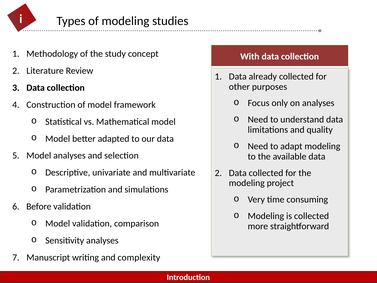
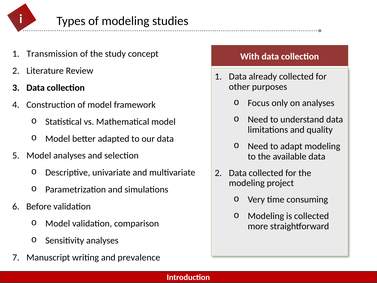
Methodology: Methodology -> Transmission
complexity: complexity -> prevalence
